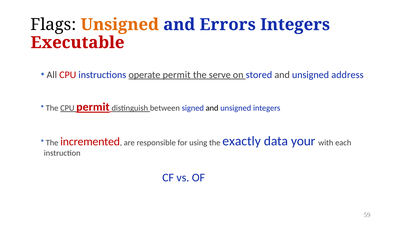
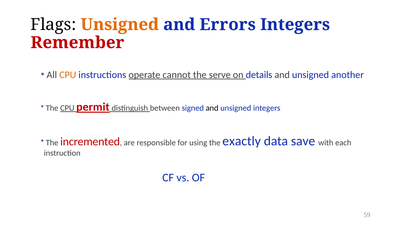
Executable: Executable -> Remember
CPU at (68, 75) colour: red -> orange
operate permit: permit -> cannot
stored: stored -> details
address: address -> another
your: your -> save
